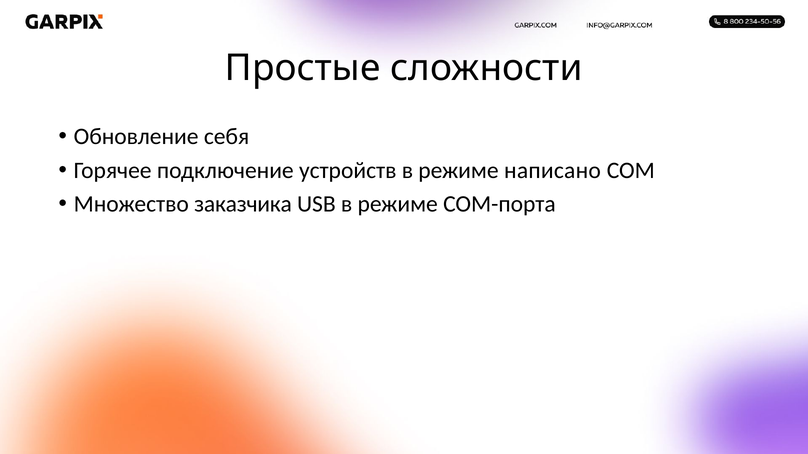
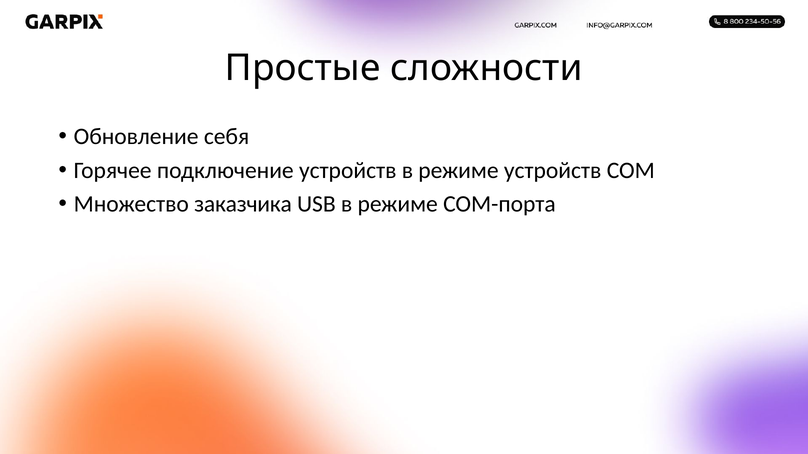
режиме написано: написано -> устройств
